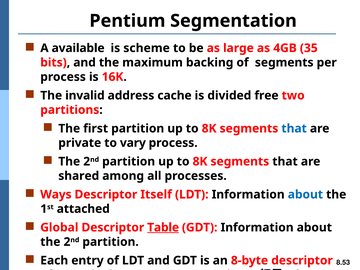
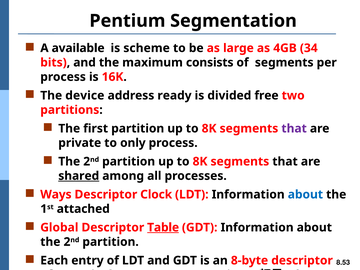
35: 35 -> 34
backing: backing -> consists
invalid: invalid -> device
cache: cache -> ready
that at (294, 128) colour: blue -> purple
vary: vary -> only
shared underline: none -> present
Itself: Itself -> Clock
